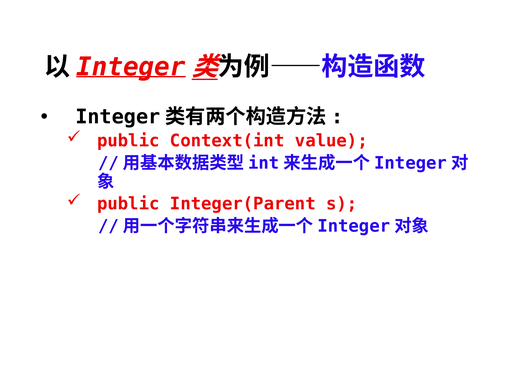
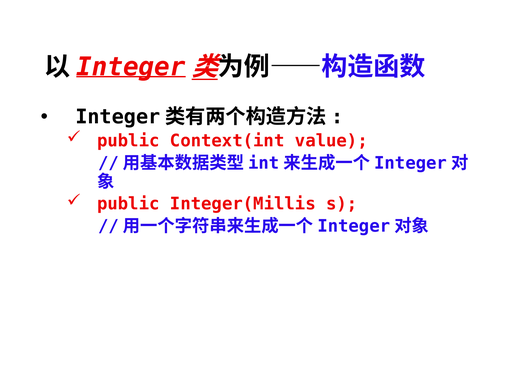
Integer(Parent: Integer(Parent -> Integer(Millis
